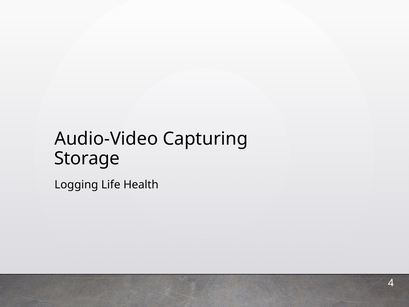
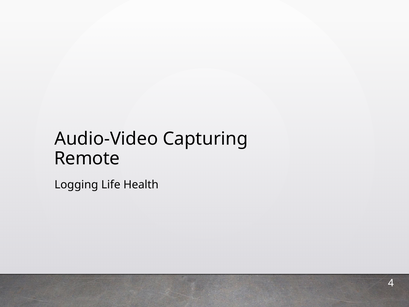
Storage: Storage -> Remote
